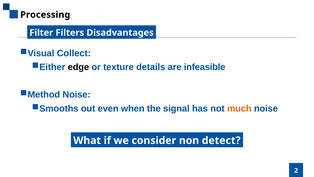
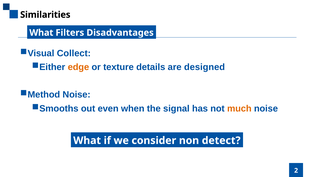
Processing: Processing -> Similarities
Filter at (41, 33): Filter -> What
edge colour: black -> orange
infeasible: infeasible -> designed
